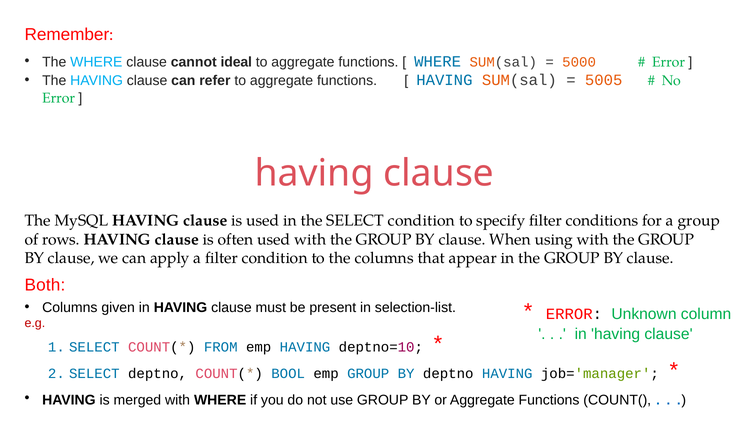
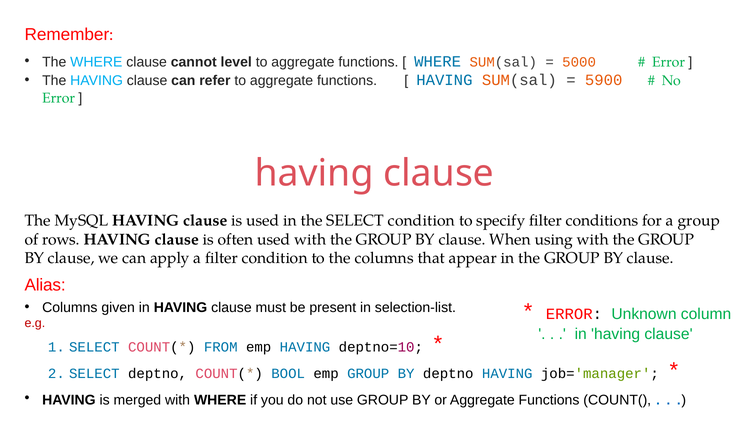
ideal: ideal -> level
5005: 5005 -> 5900
Both: Both -> Alias
